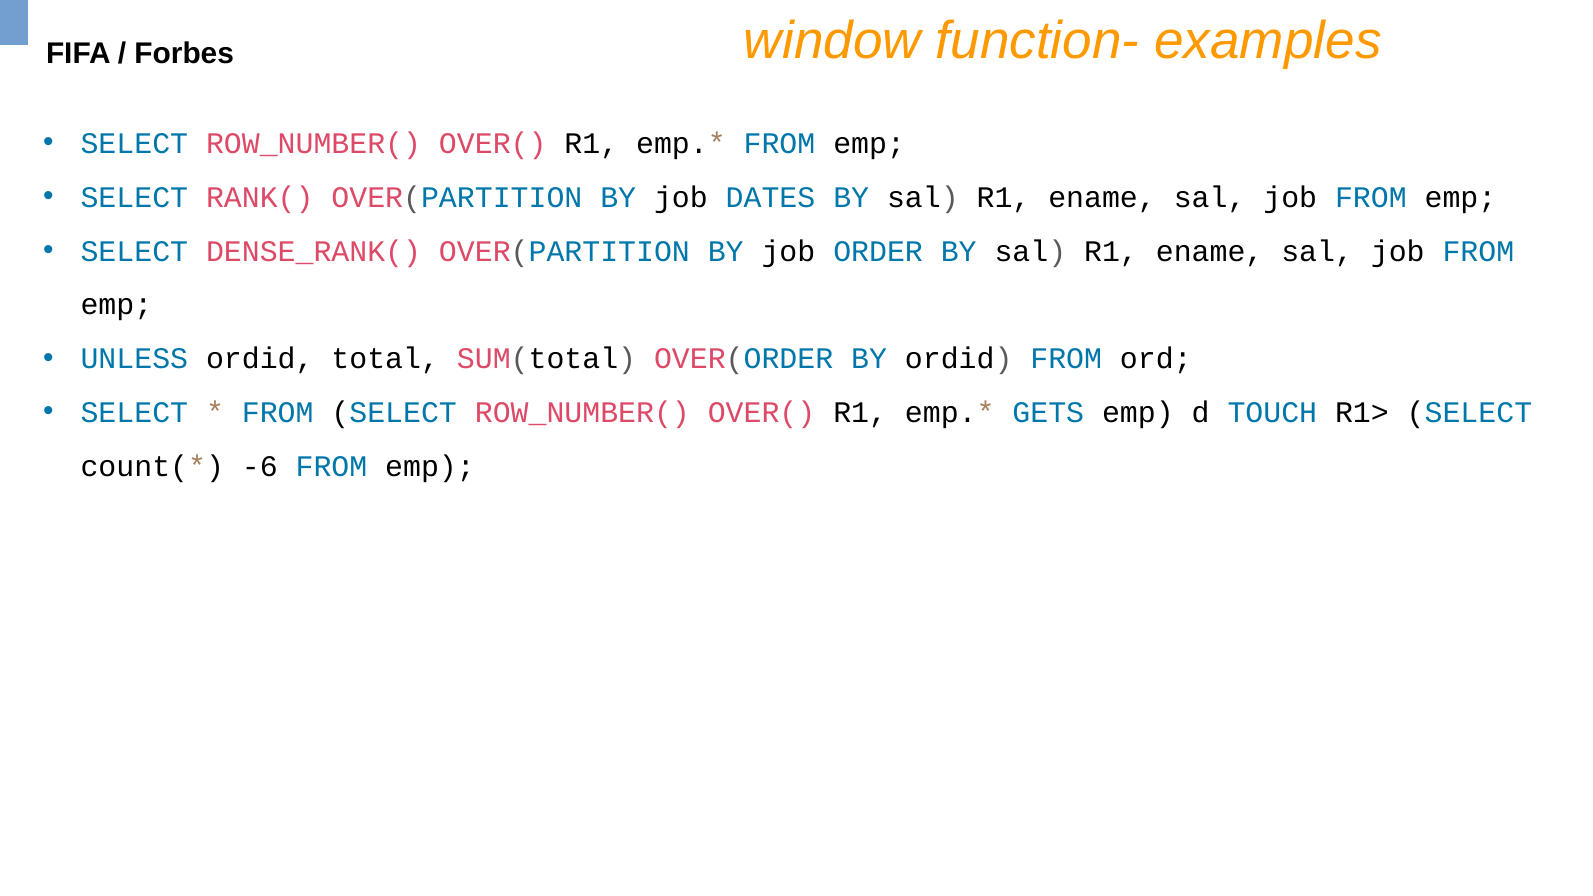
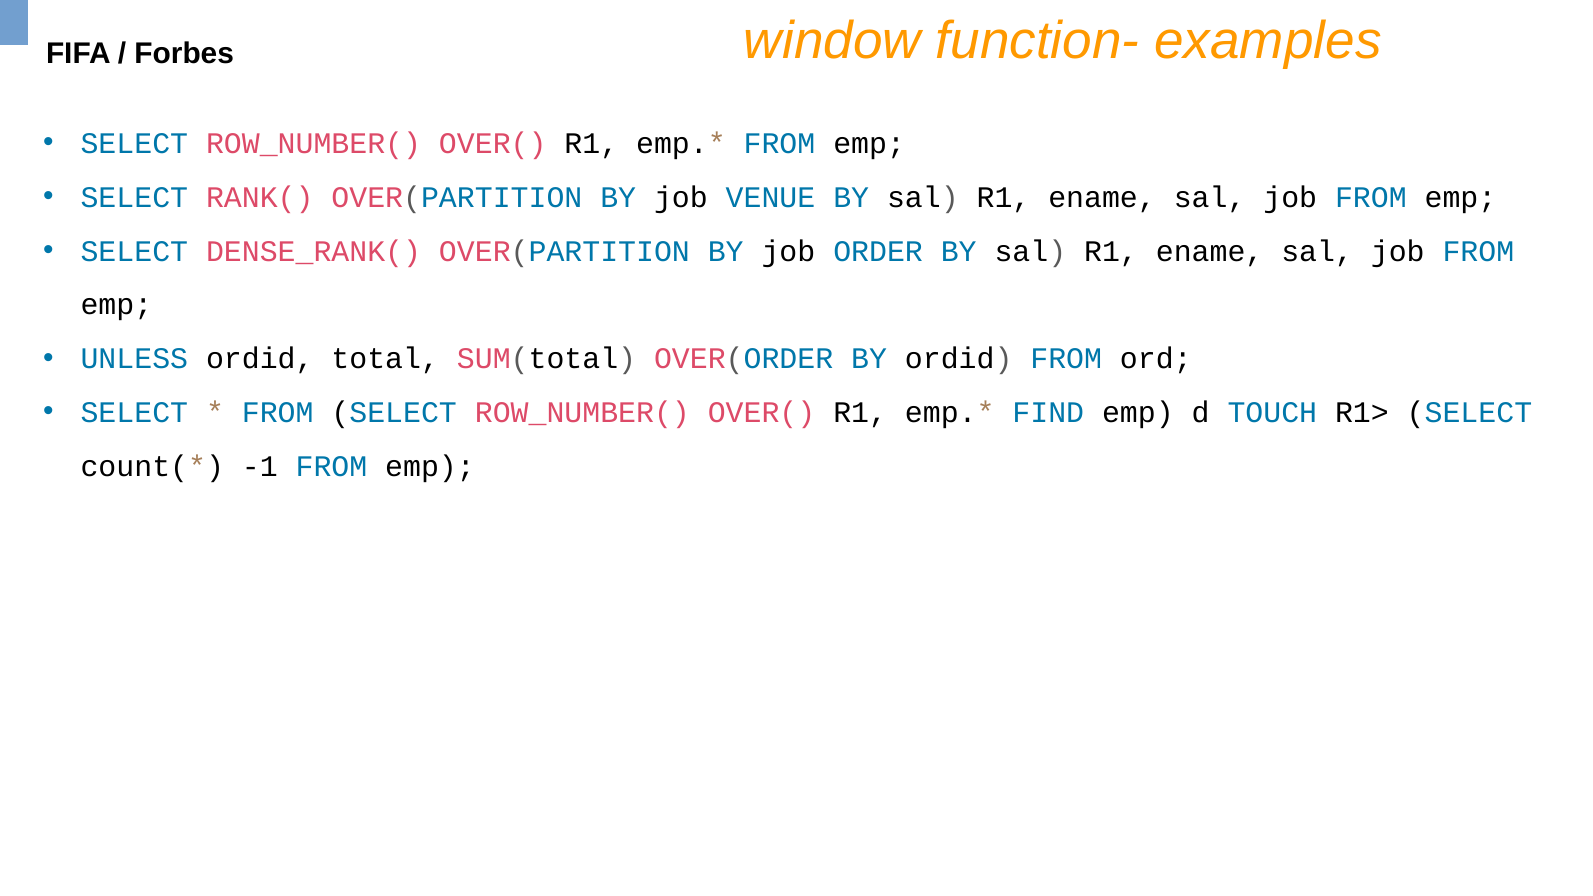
DATES: DATES -> VENUE
GETS: GETS -> FIND
-6: -6 -> -1
